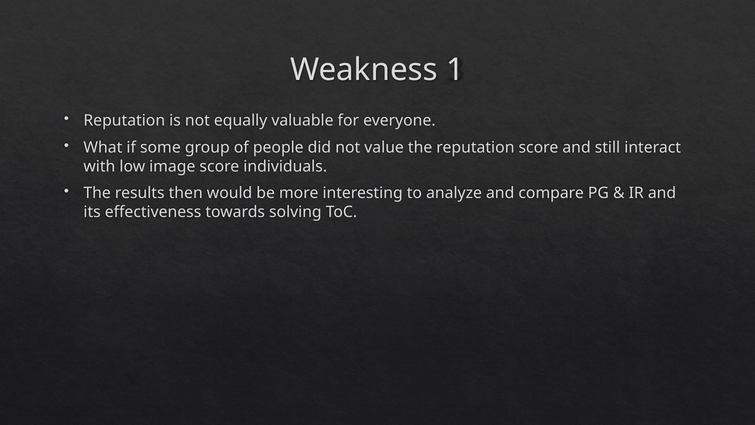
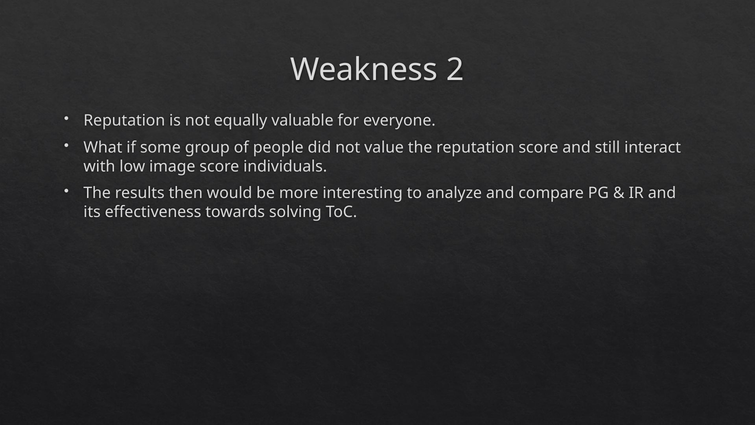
1: 1 -> 2
